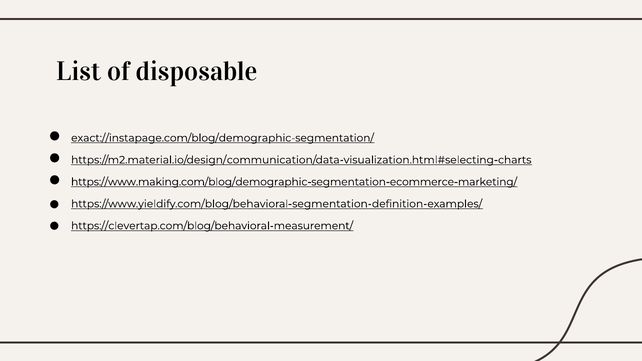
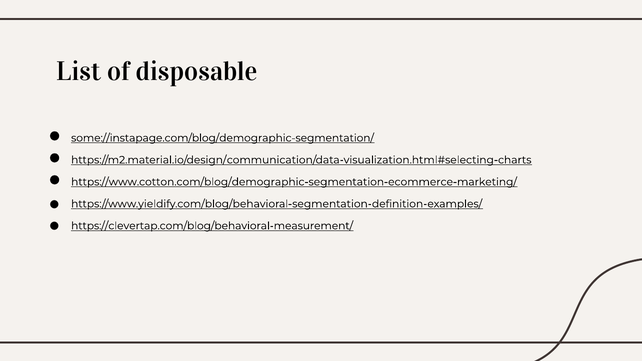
exact://instapage.com/blog/demographic-segmentation/: exact://instapage.com/blog/demographic-segmentation/ -> some://instapage.com/blog/demographic-segmentation/
https://www.making.com/blog/demographic-segmentation-ecommerce-marketing/: https://www.making.com/blog/demographic-segmentation-ecommerce-marketing/ -> https://www.cotton.com/blog/demographic-segmentation-ecommerce-marketing/
